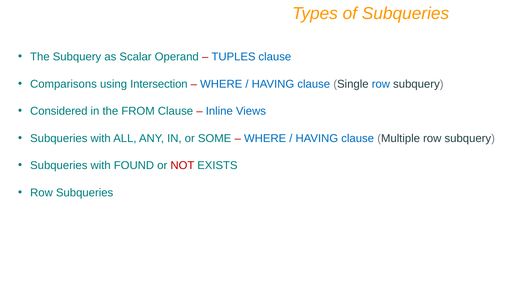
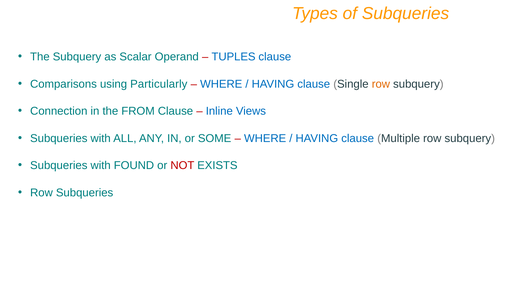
Intersection: Intersection -> Particularly
row at (381, 84) colour: blue -> orange
Considered: Considered -> Connection
